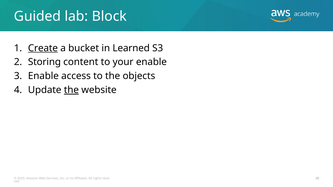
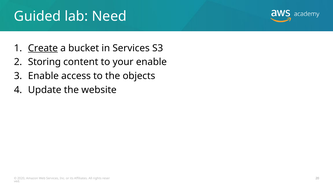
Block: Block -> Need
in Learned: Learned -> Services
the at (71, 90) underline: present -> none
